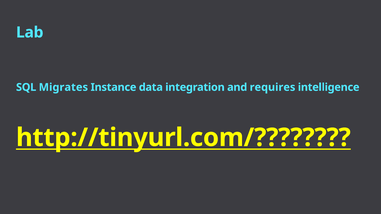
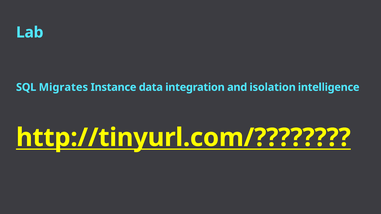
requires: requires -> isolation
